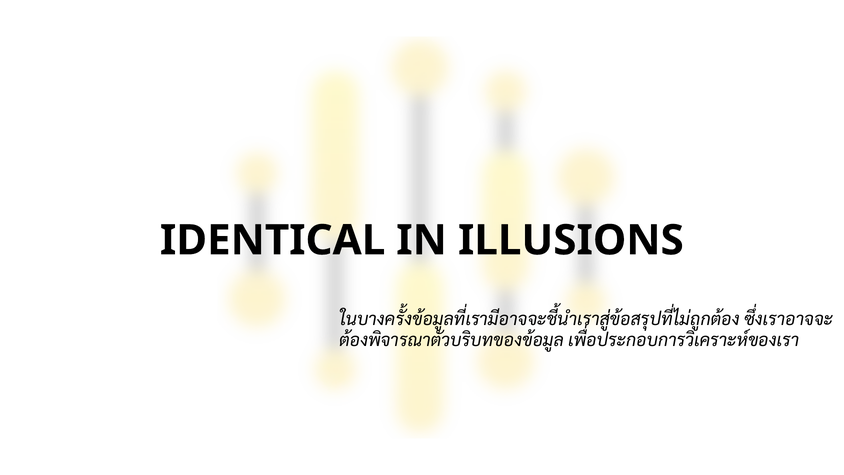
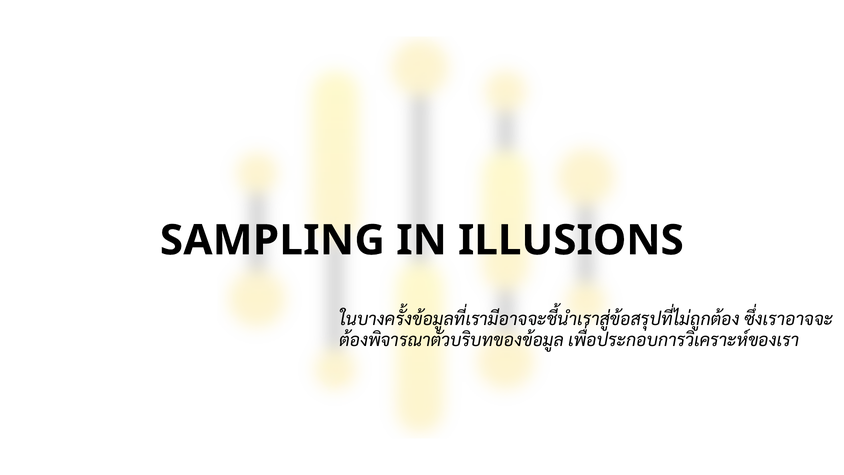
IDENTICAL: IDENTICAL -> SAMPLING
